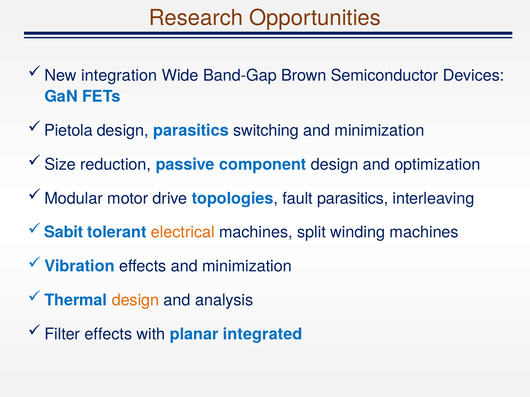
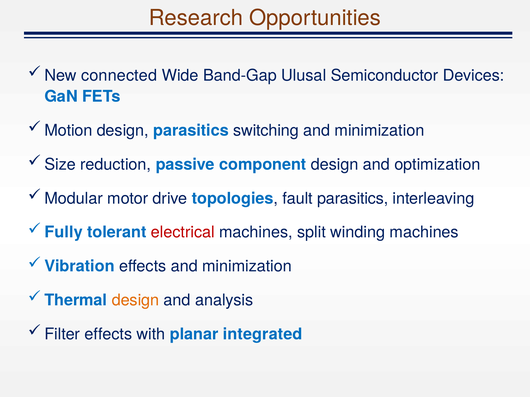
integration: integration -> connected
Brown: Brown -> Ulusal
Pietola: Pietola -> Motion
Sabit: Sabit -> Fully
electrical colour: orange -> red
